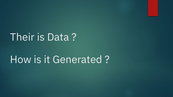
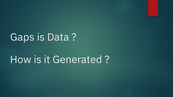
Their: Their -> Gaps
